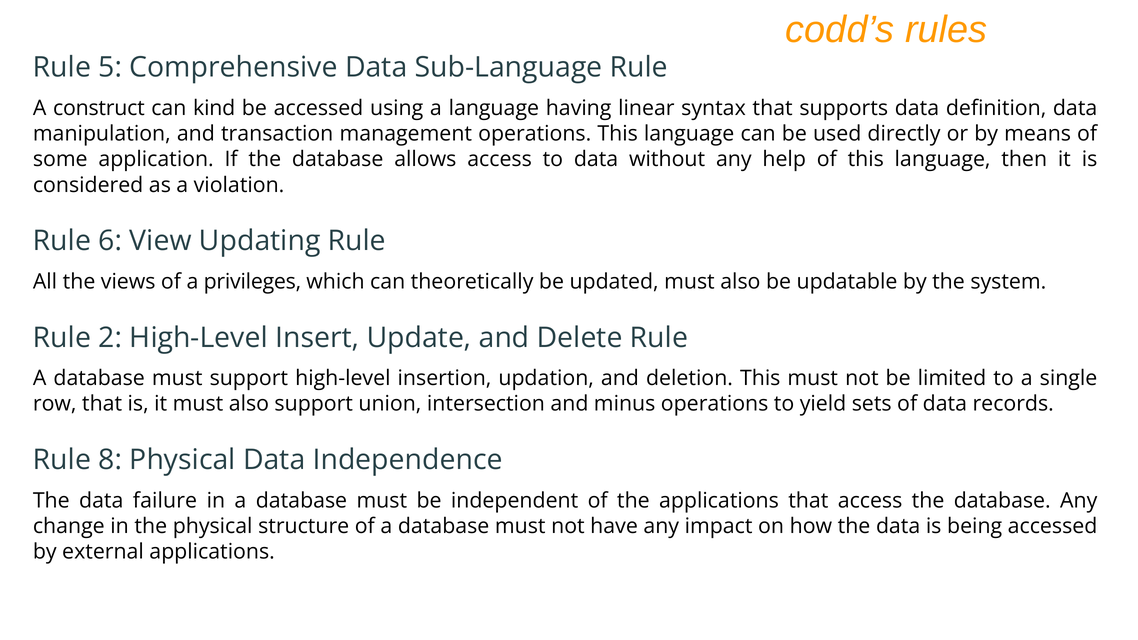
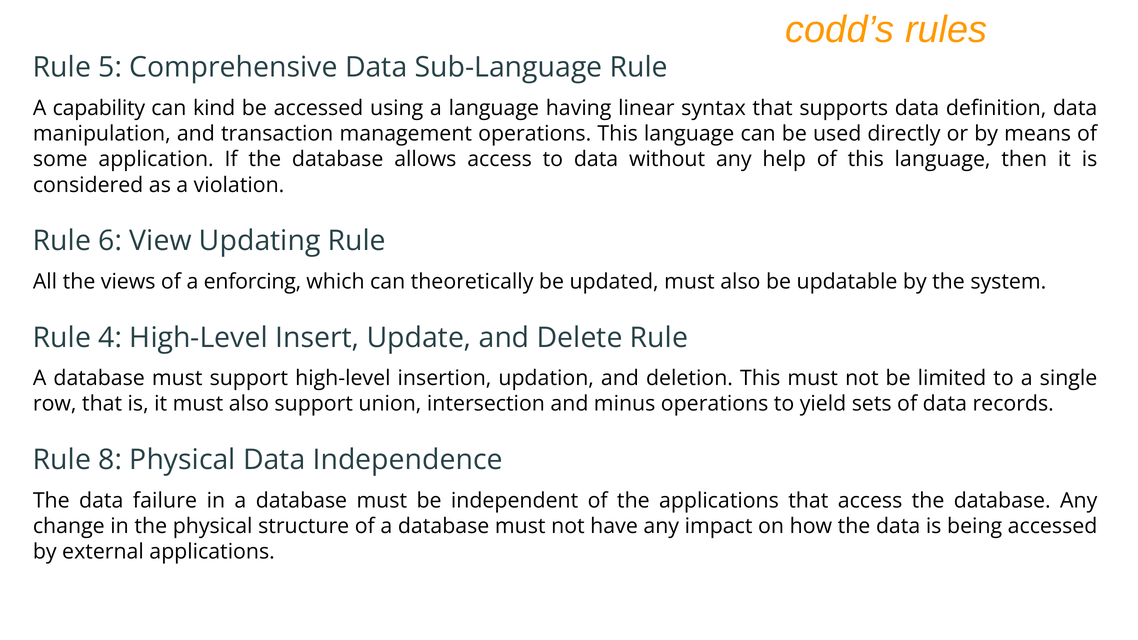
construct: construct -> capability
privileges: privileges -> enforcing
2: 2 -> 4
